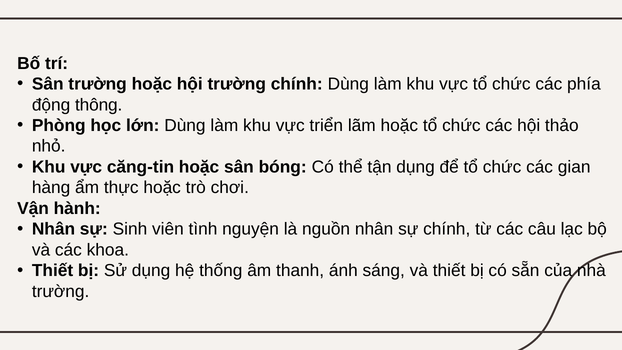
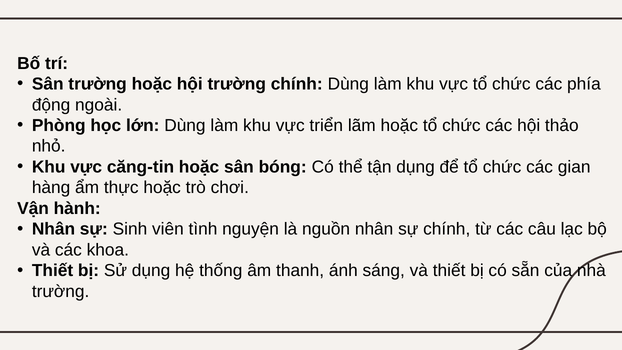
thông: thông -> ngoài
